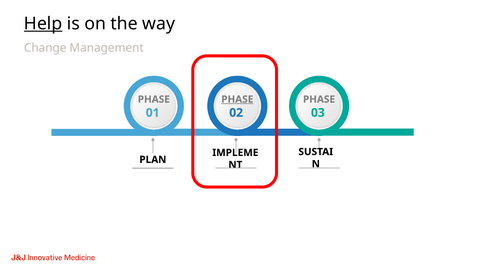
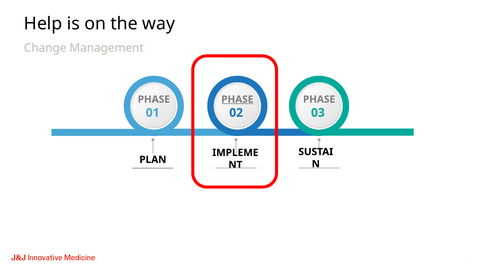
Help underline: present -> none
